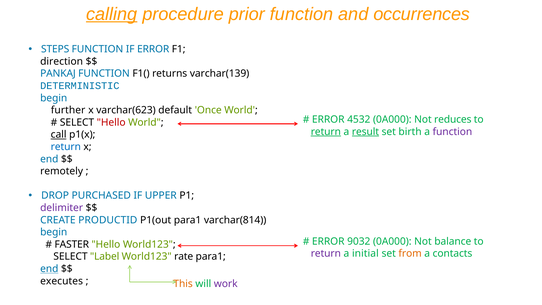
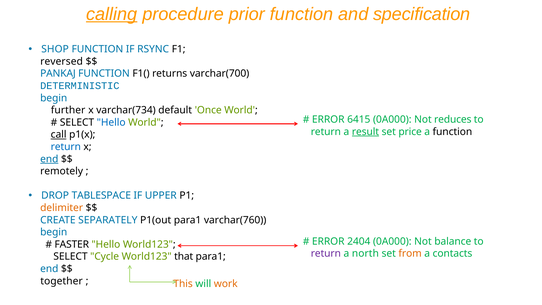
occurrences: occurrences -> specification
STEPS: STEPS -> SHOP
IF ERROR: ERROR -> RSYNC
direction: direction -> reversed
varchar(139: varchar(139 -> varchar(700
varchar(623: varchar(623 -> varchar(734
4532: 4532 -> 6415
Hello at (111, 122) colour: red -> blue
return at (326, 132) underline: present -> none
birth: birth -> price
function at (452, 132) colour: purple -> black
end at (49, 159) underline: none -> present
PURCHASED: PURCHASED -> TABLESPACE
delimiter colour: purple -> orange
PRODUCTID: PRODUCTID -> SEPARATELY
varchar(814: varchar(814 -> varchar(760
9032: 9032 -> 2404
initial: initial -> north
Label: Label -> Cycle
rate: rate -> that
end at (49, 269) underline: present -> none
executes: executes -> together
work colour: purple -> orange
